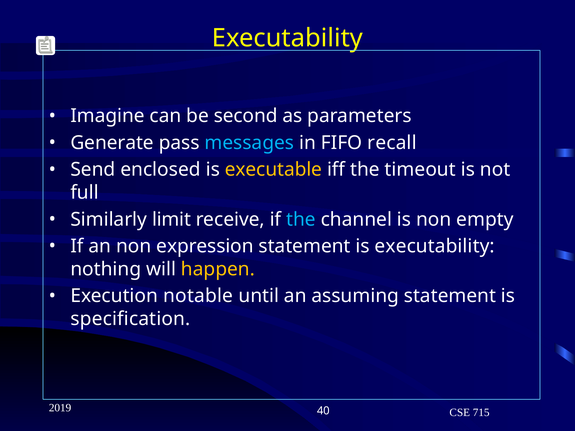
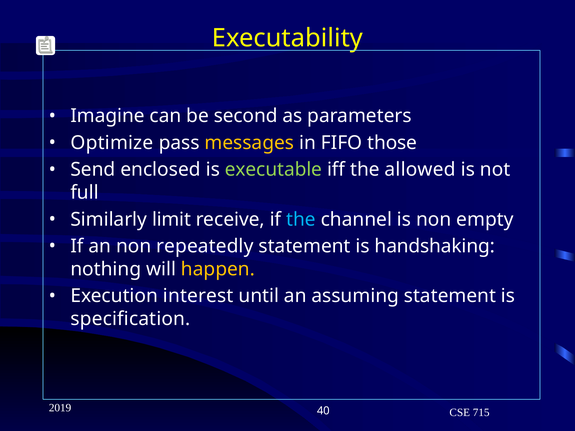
Generate: Generate -> Optimize
messages colour: light blue -> yellow
recall: recall -> those
executable colour: yellow -> light green
timeout: timeout -> allowed
expression: expression -> repeatedly
is executability: executability -> handshaking
notable: notable -> interest
